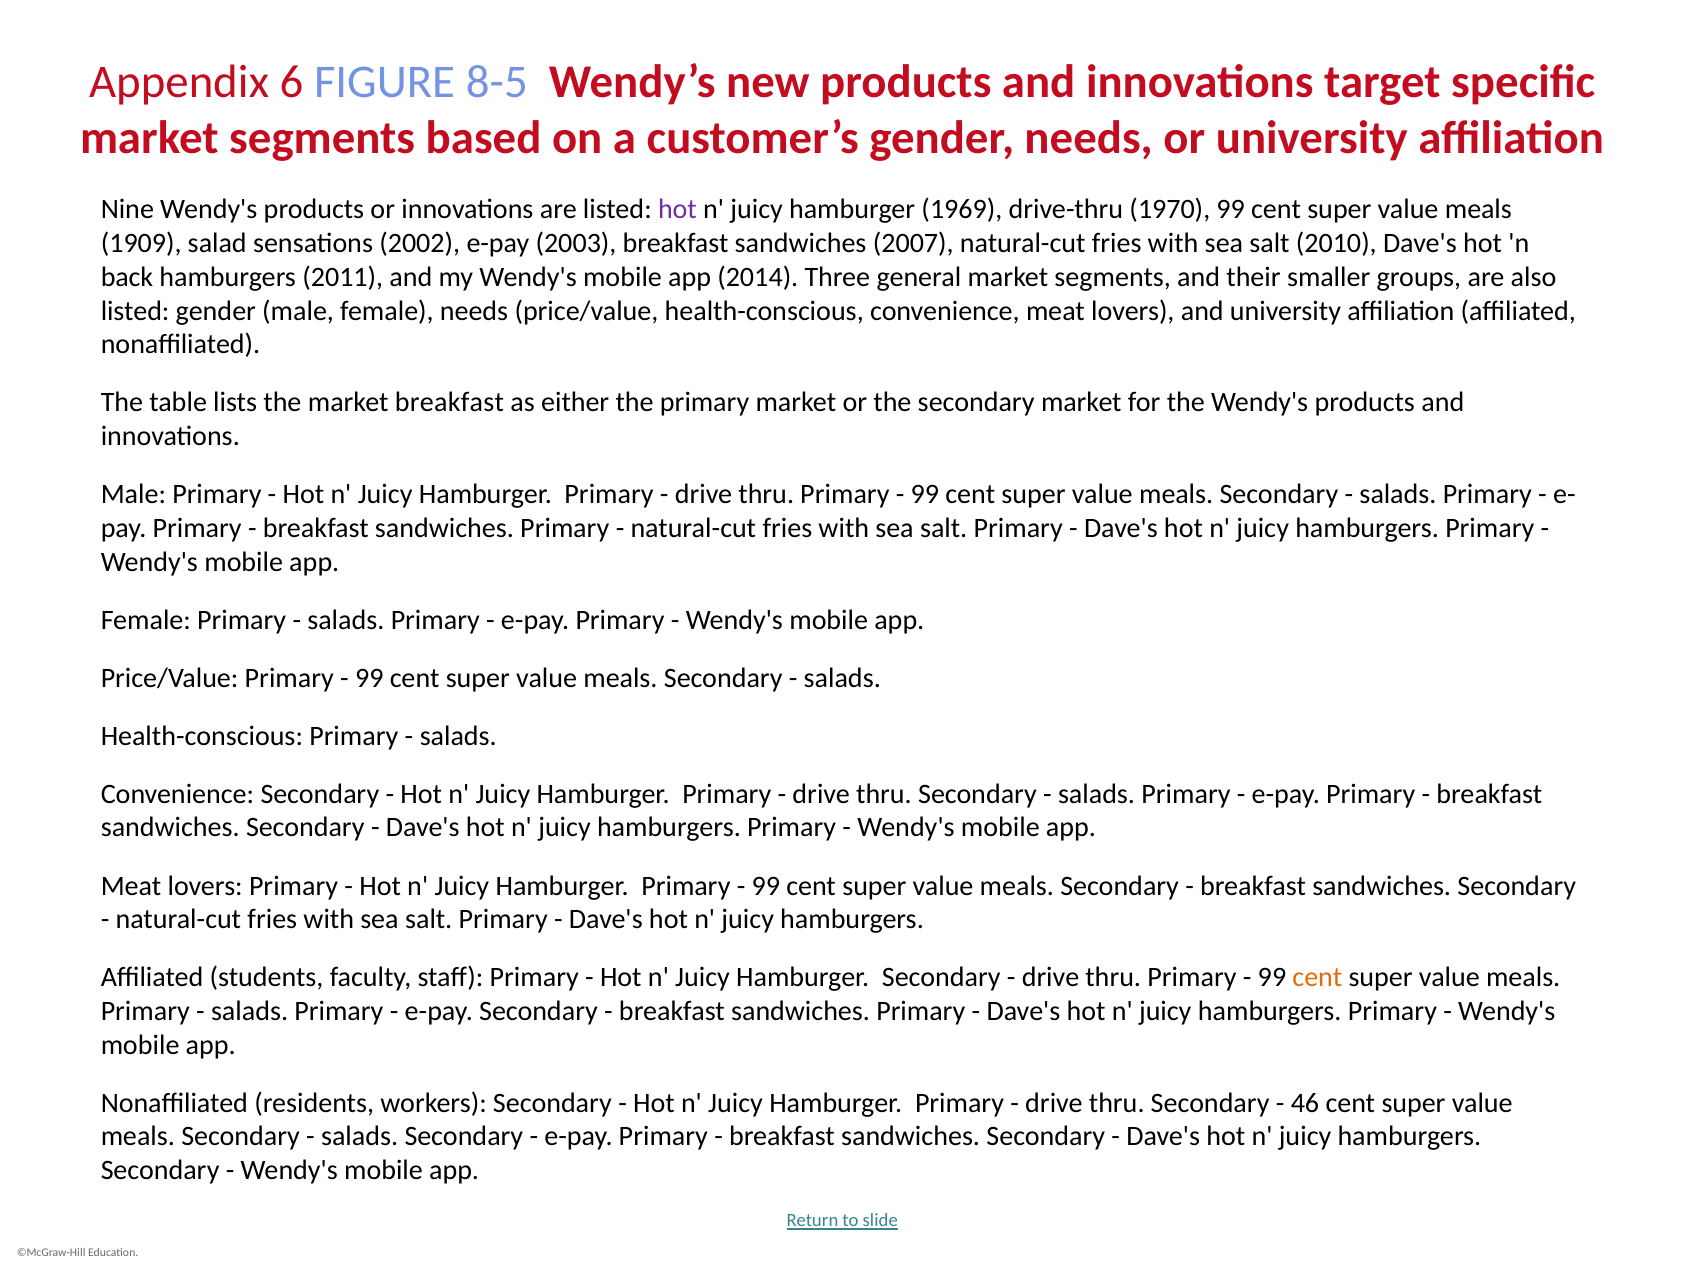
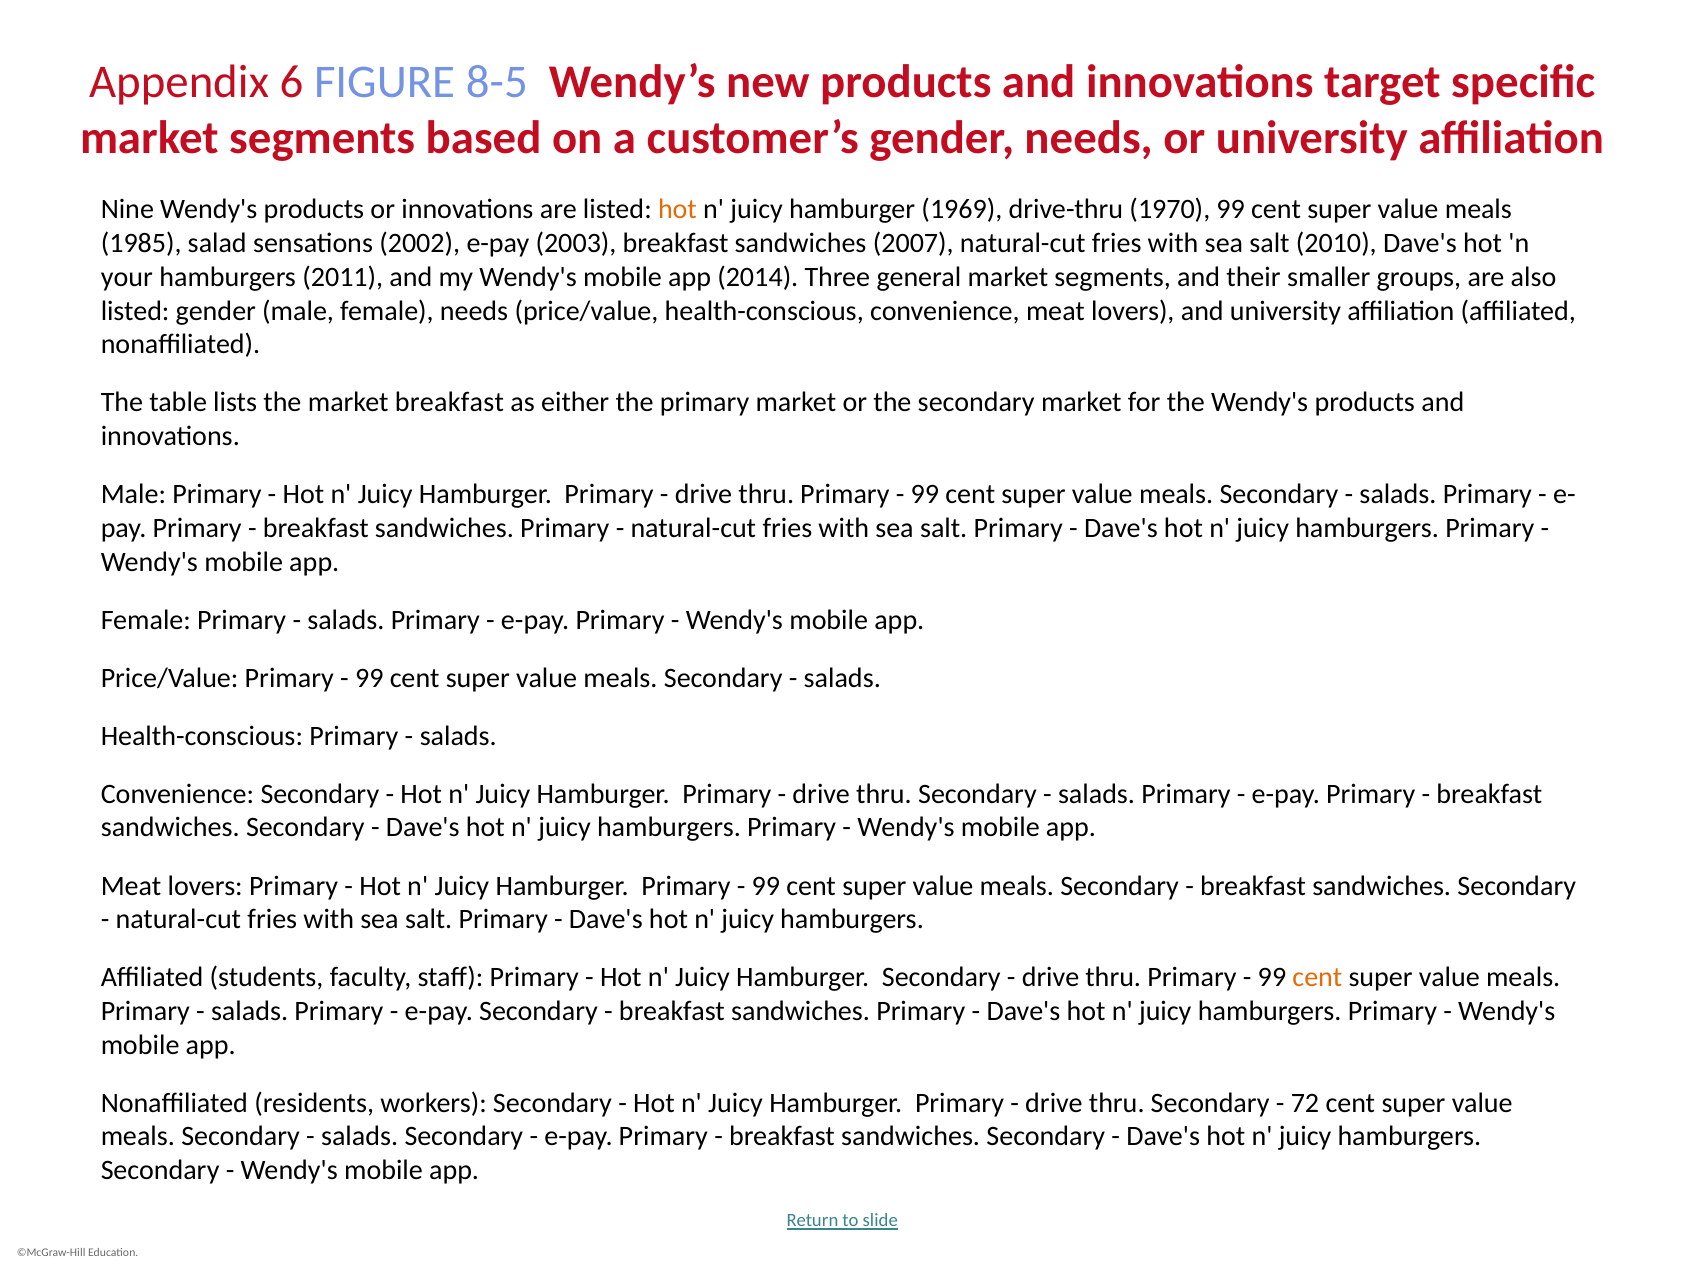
hot at (677, 210) colour: purple -> orange
1909: 1909 -> 1985
back: back -> your
46: 46 -> 72
